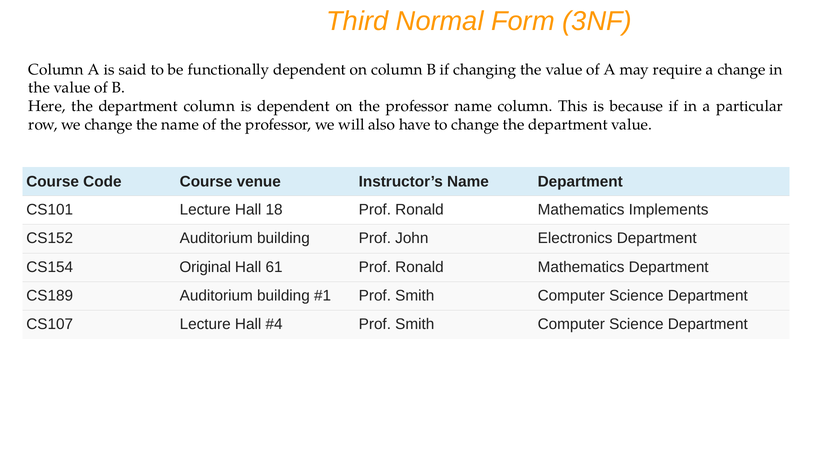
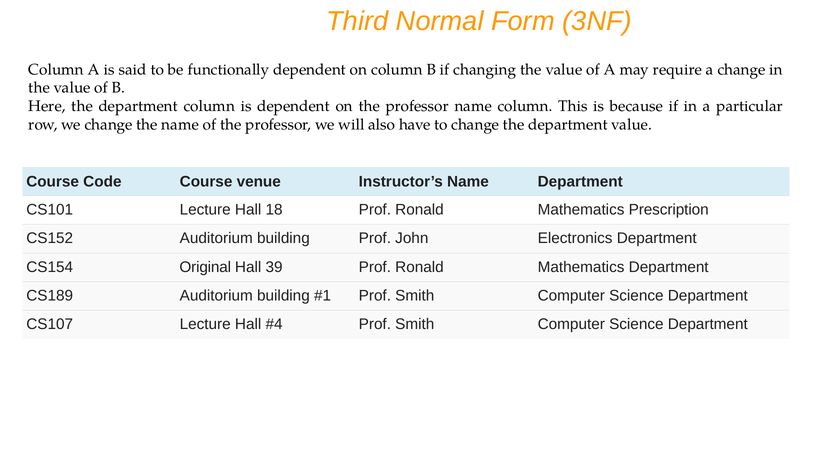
Implements: Implements -> Prescription
61: 61 -> 39
